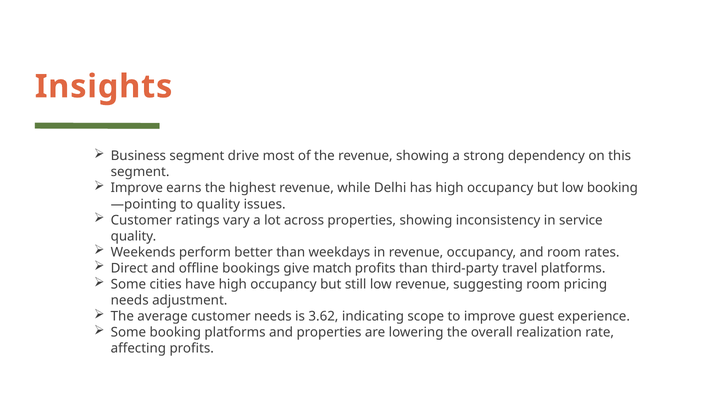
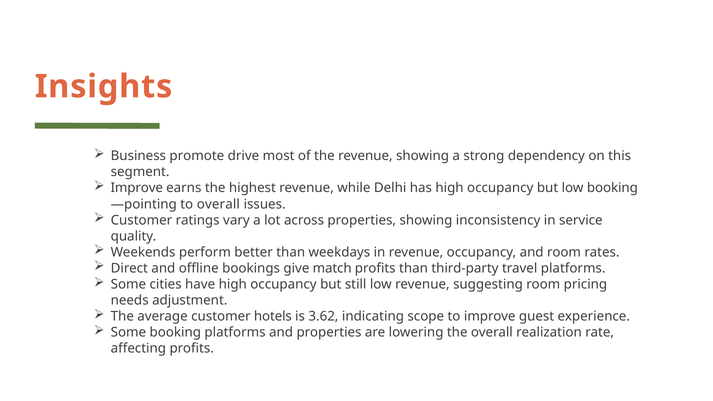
Business segment: segment -> promote
to quality: quality -> overall
customer needs: needs -> hotels
